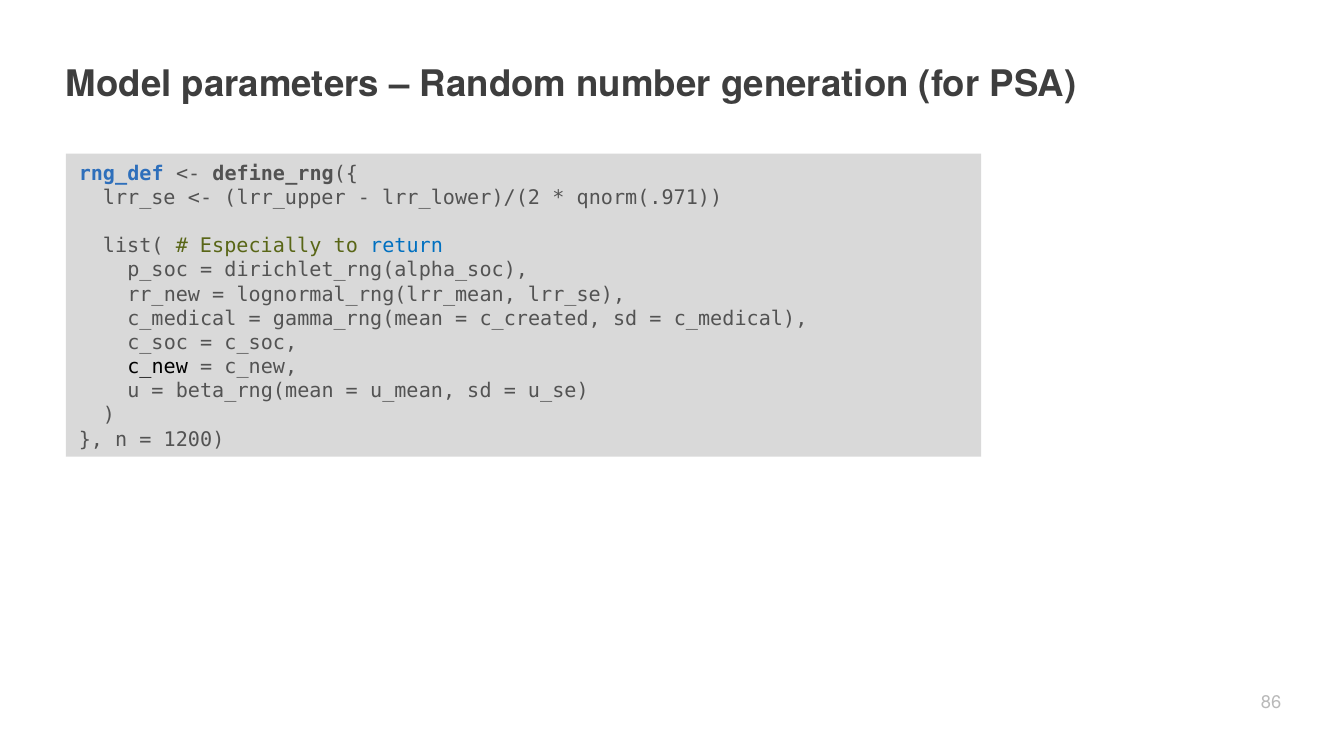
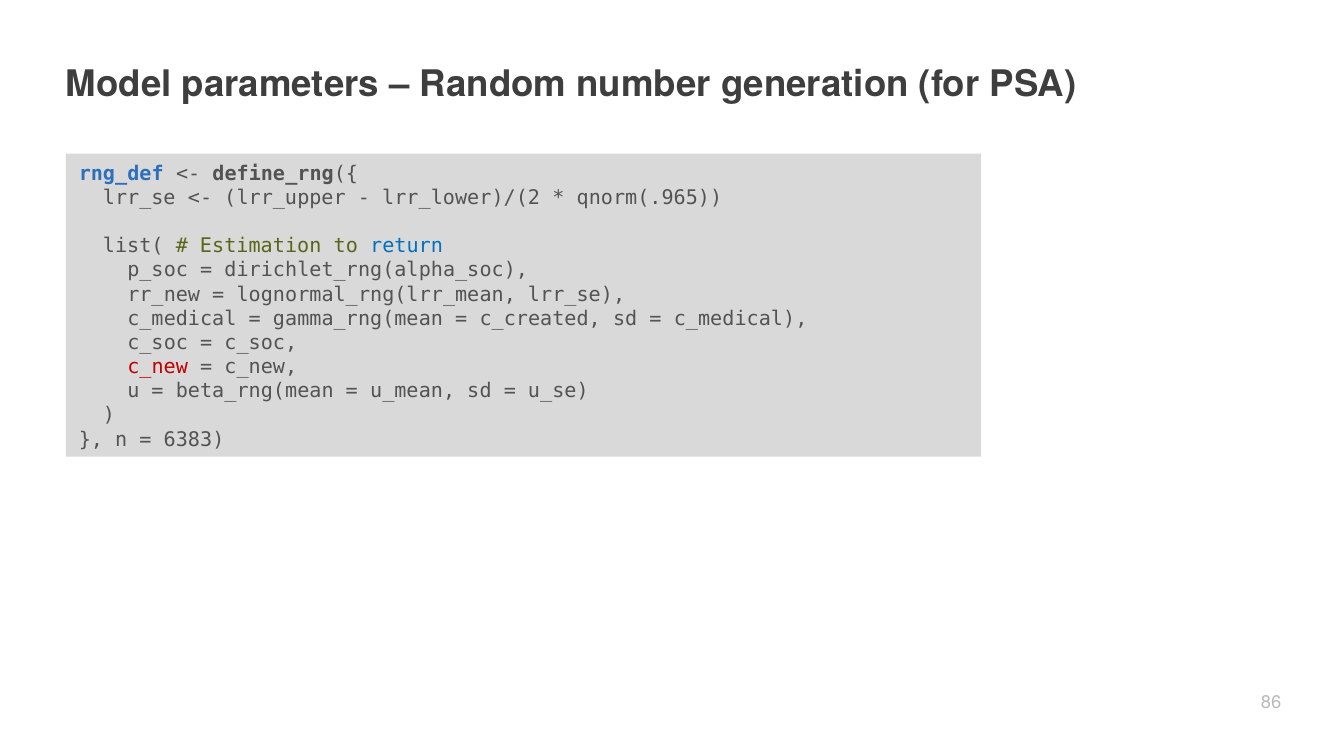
qnorm(.971: qnorm(.971 -> qnorm(.965
Especially: Especially -> Estimation
c_new at (158, 367) colour: black -> red
1200: 1200 -> 6383
